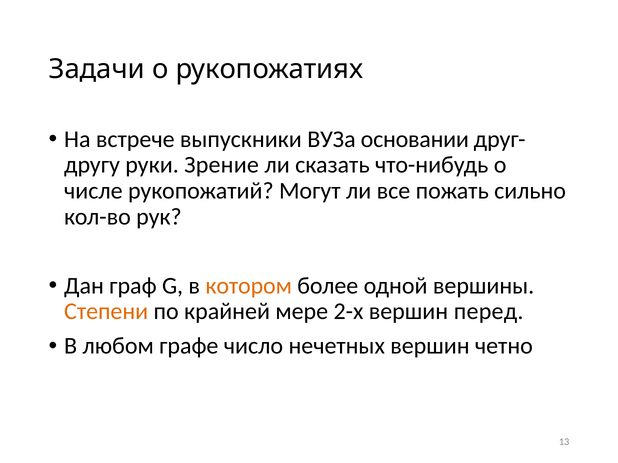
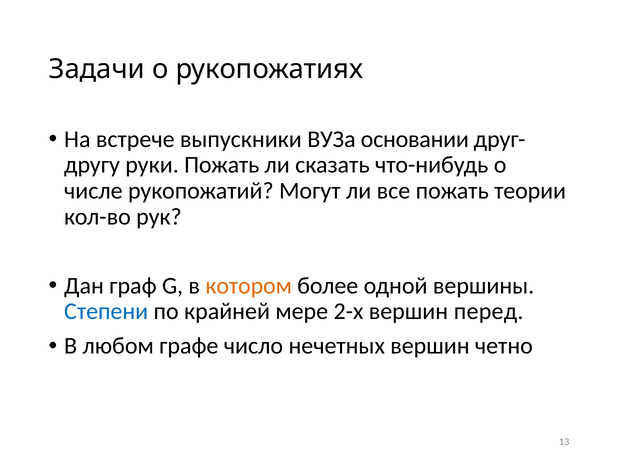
руки Зрение: Зрение -> Пожать
сильно: сильно -> теории
Степени colour: orange -> blue
